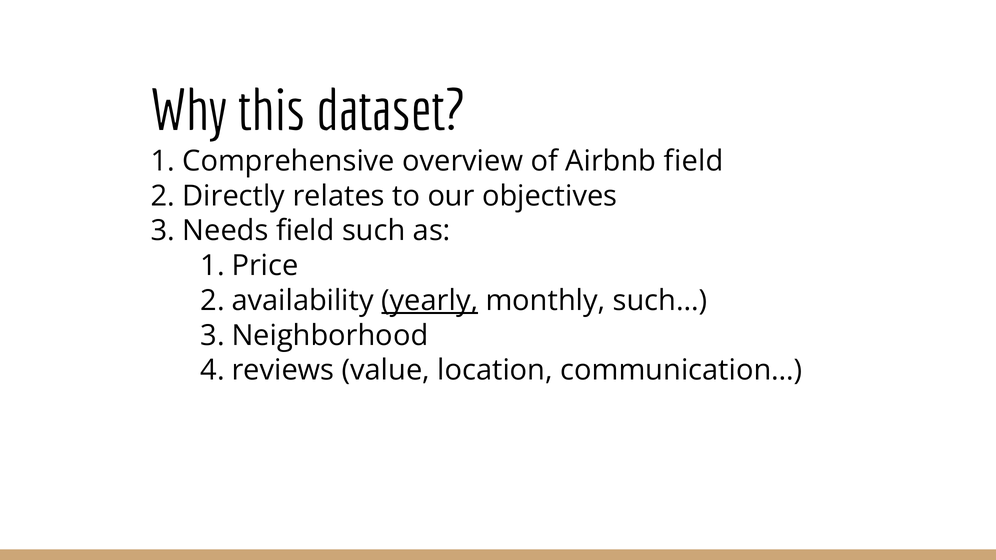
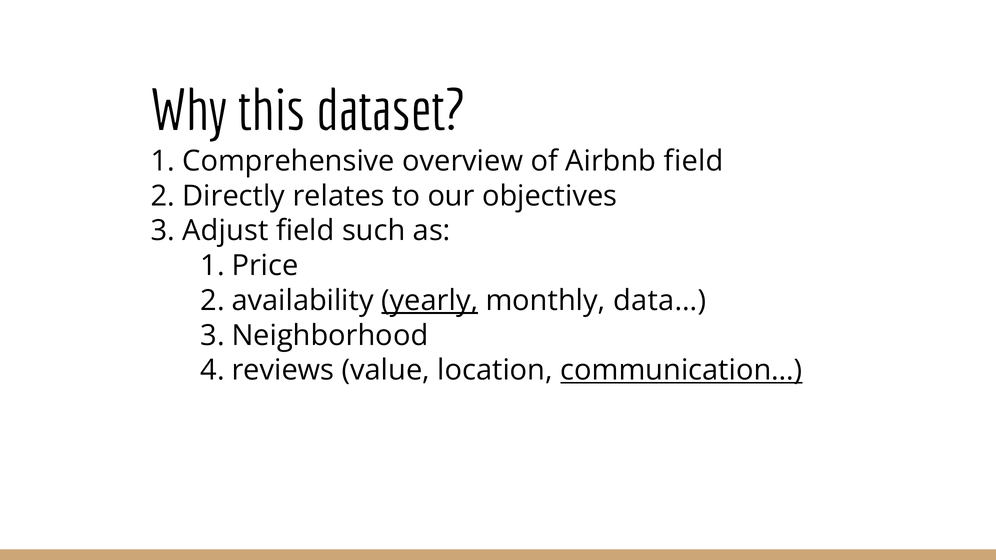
Needs: Needs -> Adjust
such…: such… -> data…
communication… underline: none -> present
